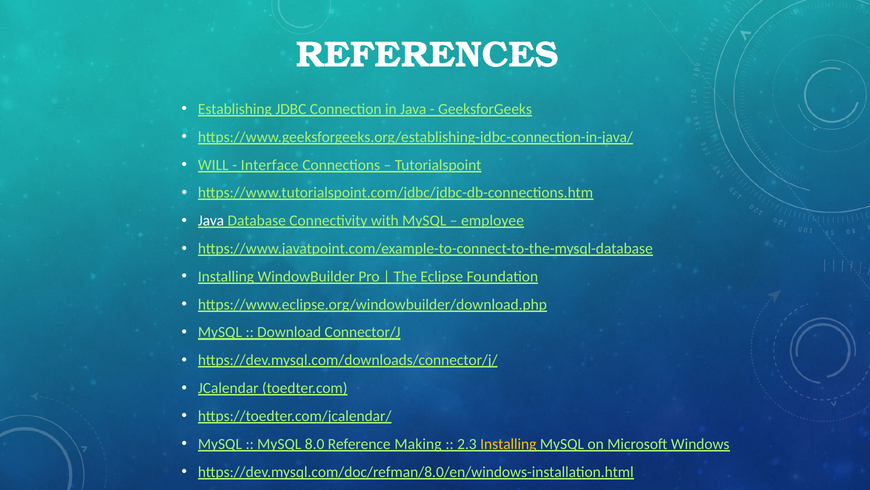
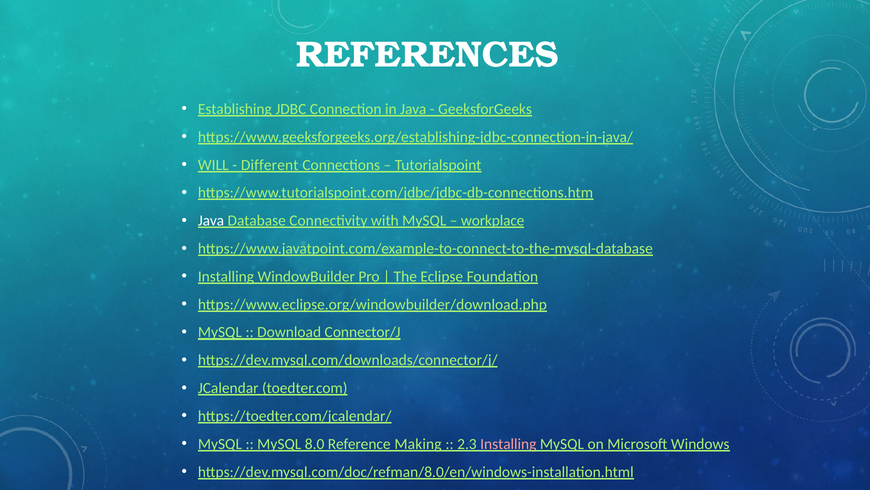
Interface: Interface -> Different
employee: employee -> workplace
Installing at (508, 443) colour: yellow -> pink
